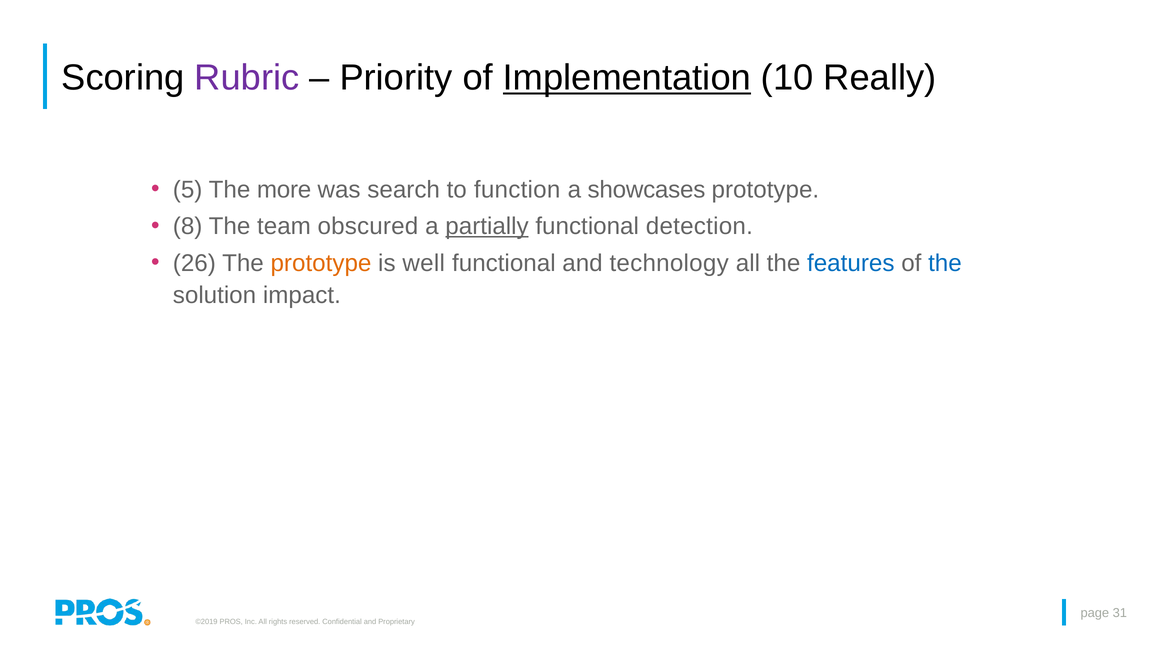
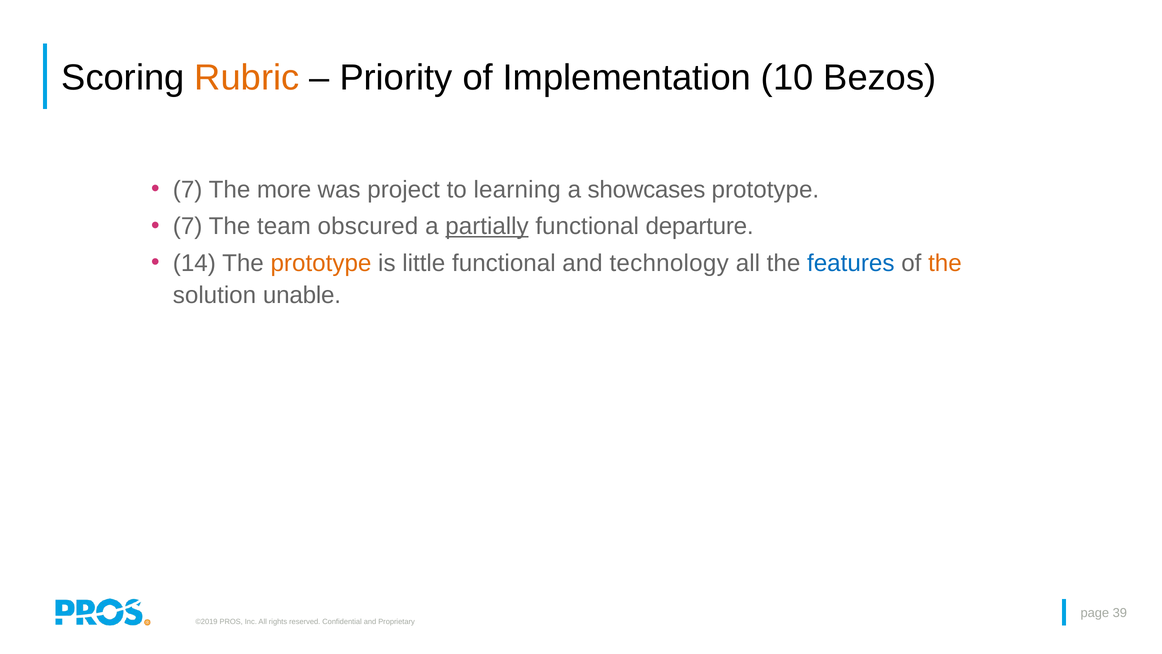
Rubric colour: purple -> orange
Implementation underline: present -> none
Really: Really -> Bezos
5 at (188, 189): 5 -> 7
search: search -> project
function: function -> learning
8 at (188, 226): 8 -> 7
detection: detection -> departure
26: 26 -> 14
well: well -> little
the at (945, 263) colour: blue -> orange
impact: impact -> unable
31: 31 -> 39
